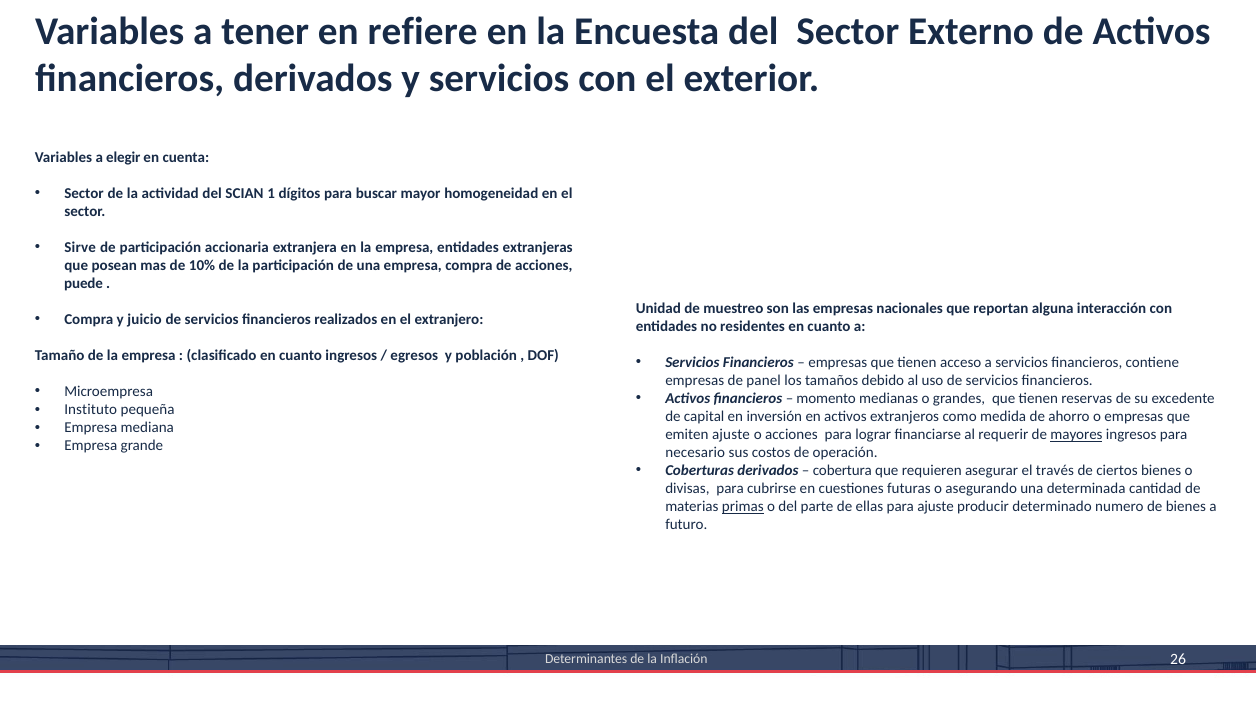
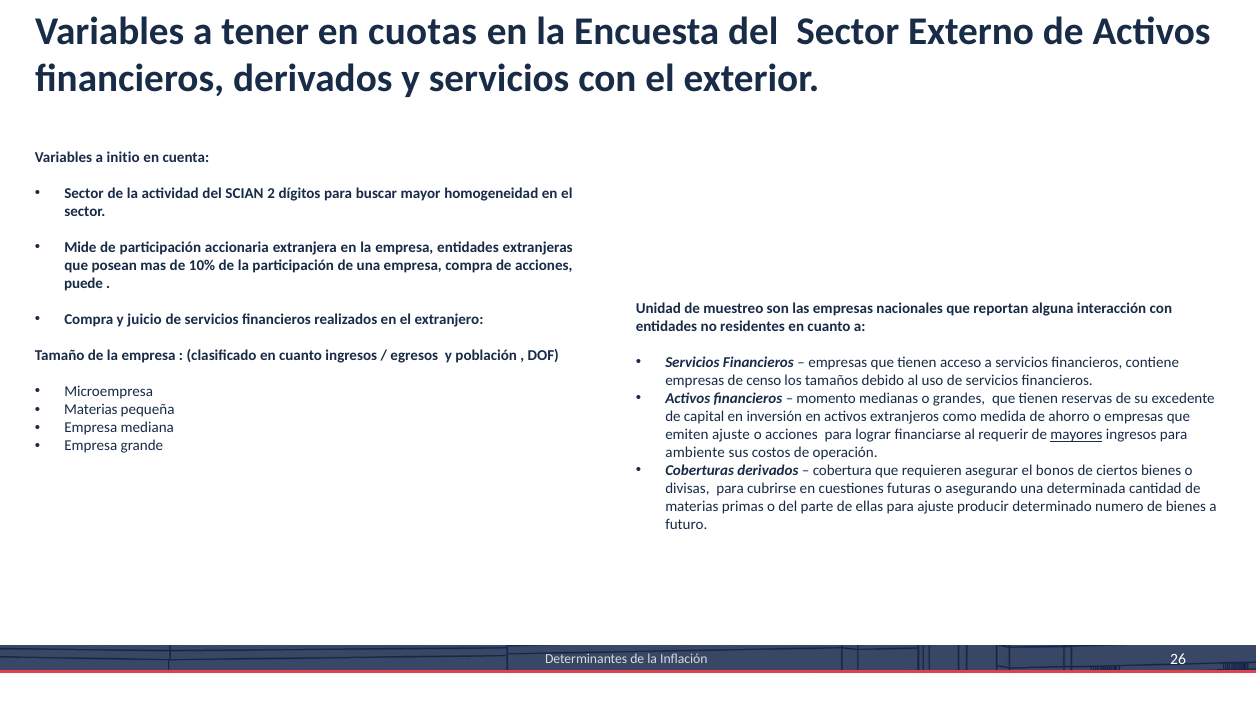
refiere: refiere -> cuotas
elegir: elegir -> initio
1: 1 -> 2
Sirve: Sirve -> Mide
panel: panel -> censo
Instituto at (91, 410): Instituto -> Materias
necesario: necesario -> ambiente
través: través -> bonos
primas underline: present -> none
